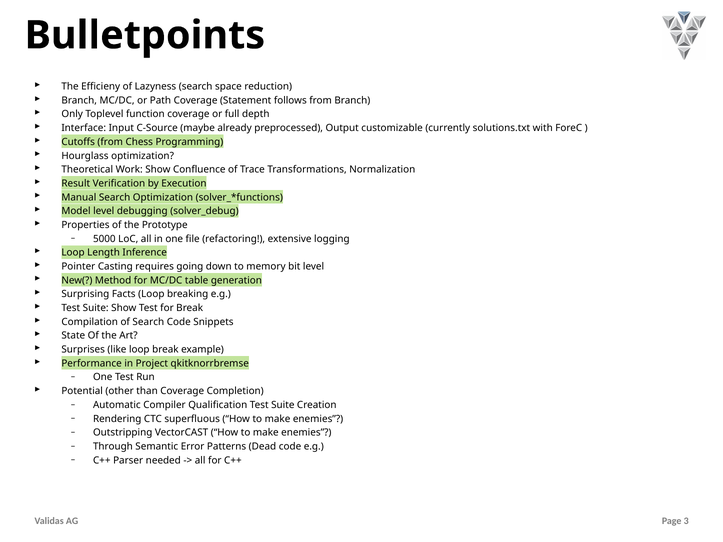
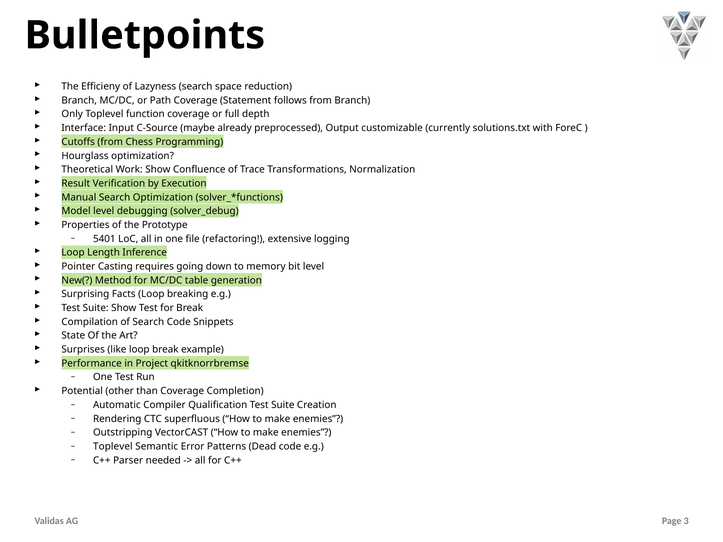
5000: 5000 -> 5401
Through at (113, 447): Through -> Toplevel
